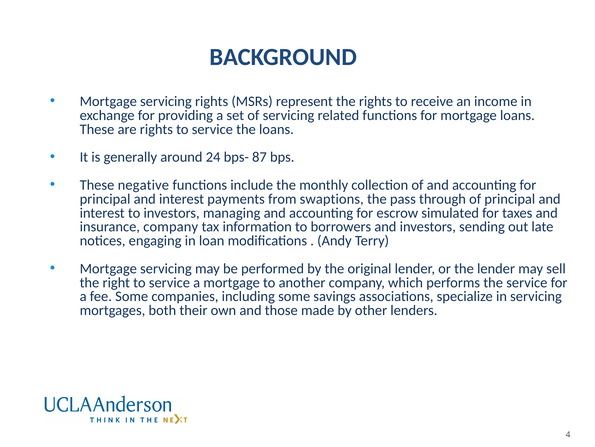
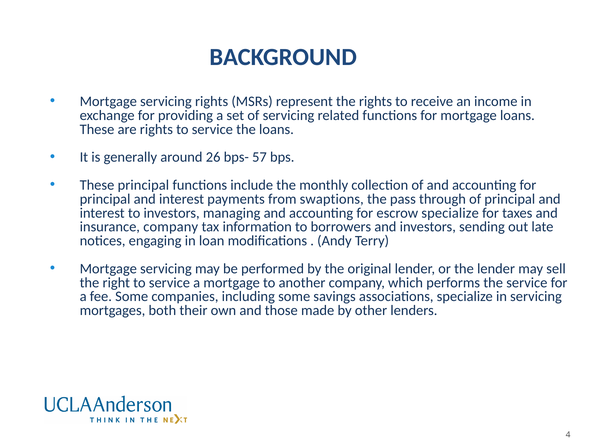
24: 24 -> 26
87: 87 -> 57
These negative: negative -> principal
escrow simulated: simulated -> specialize
